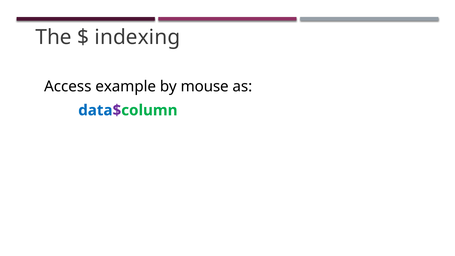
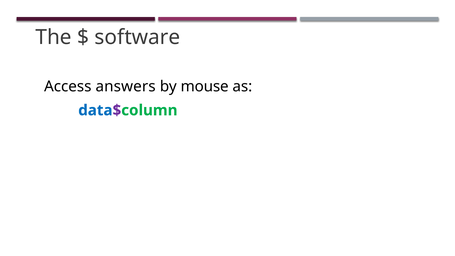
indexing: indexing -> software
example: example -> answers
